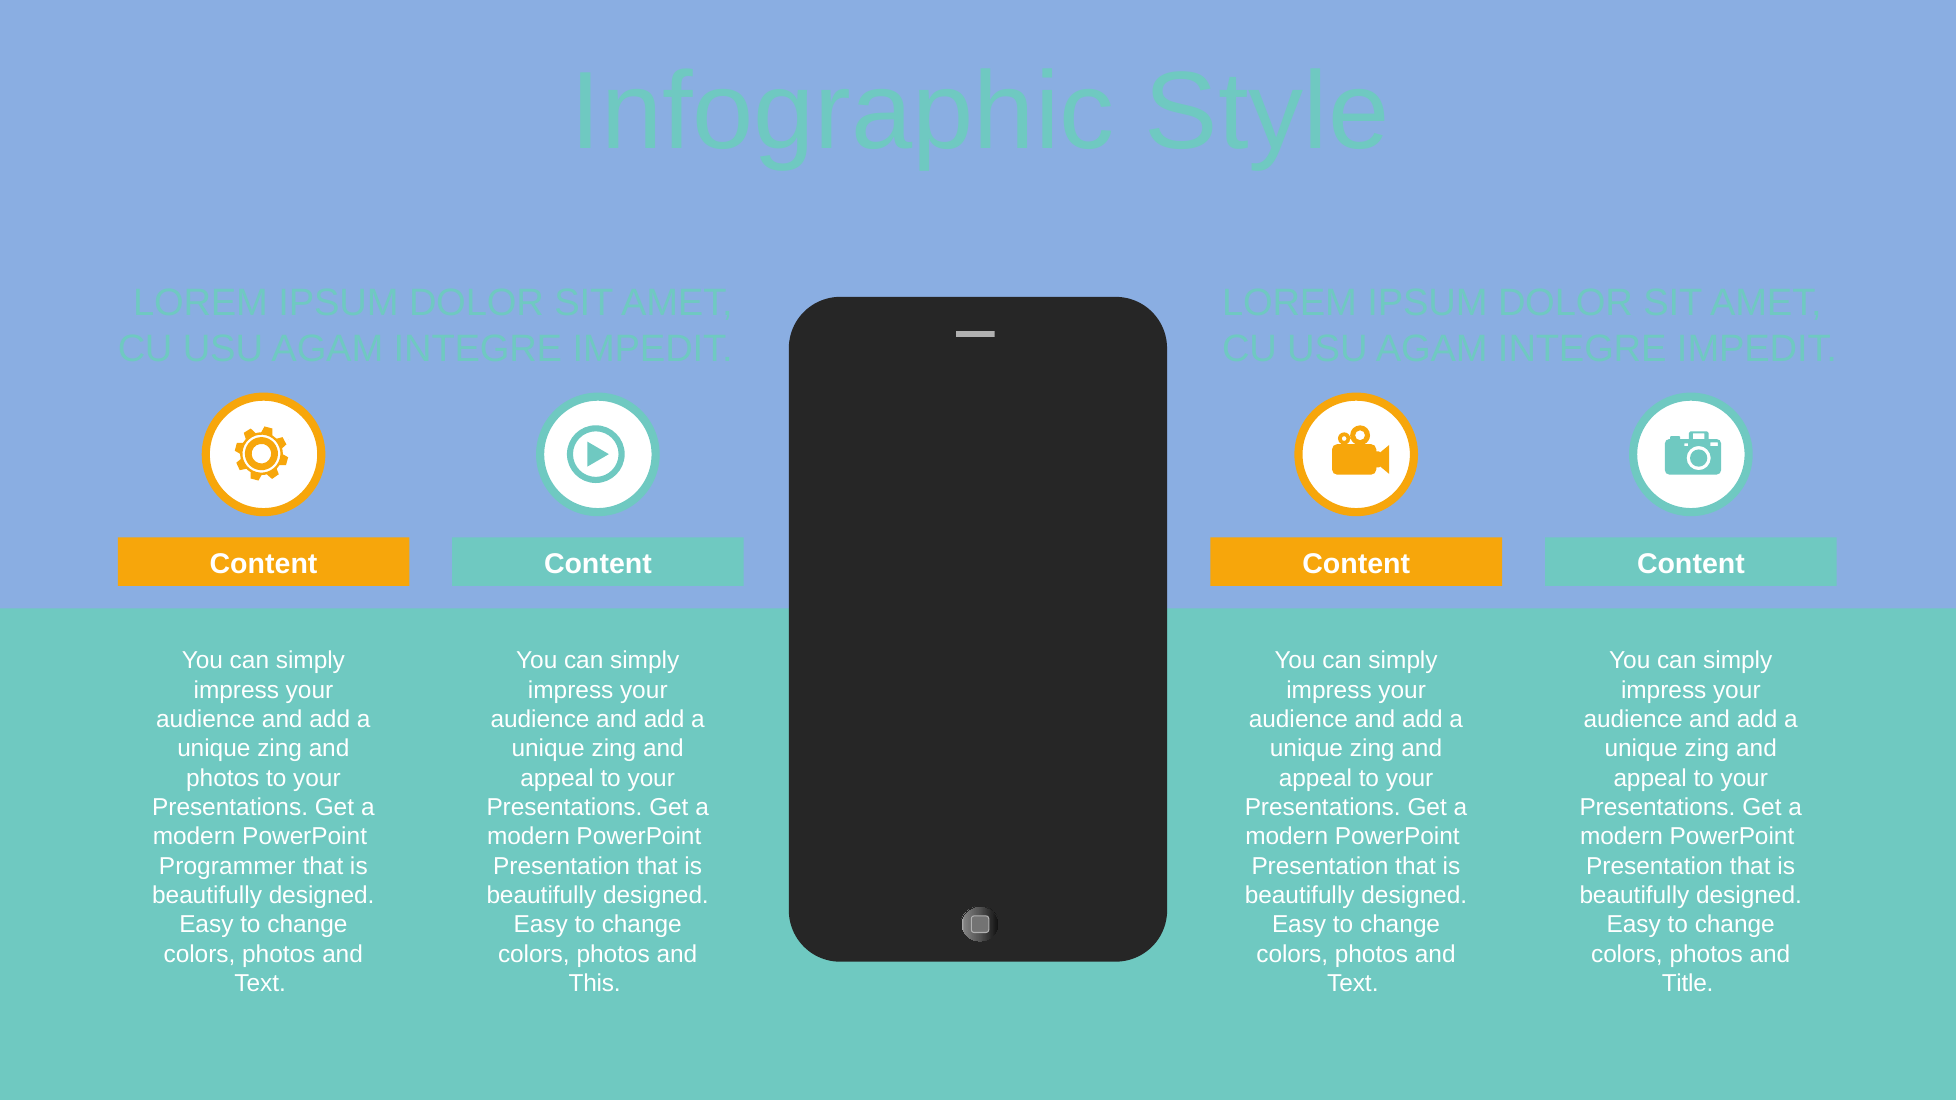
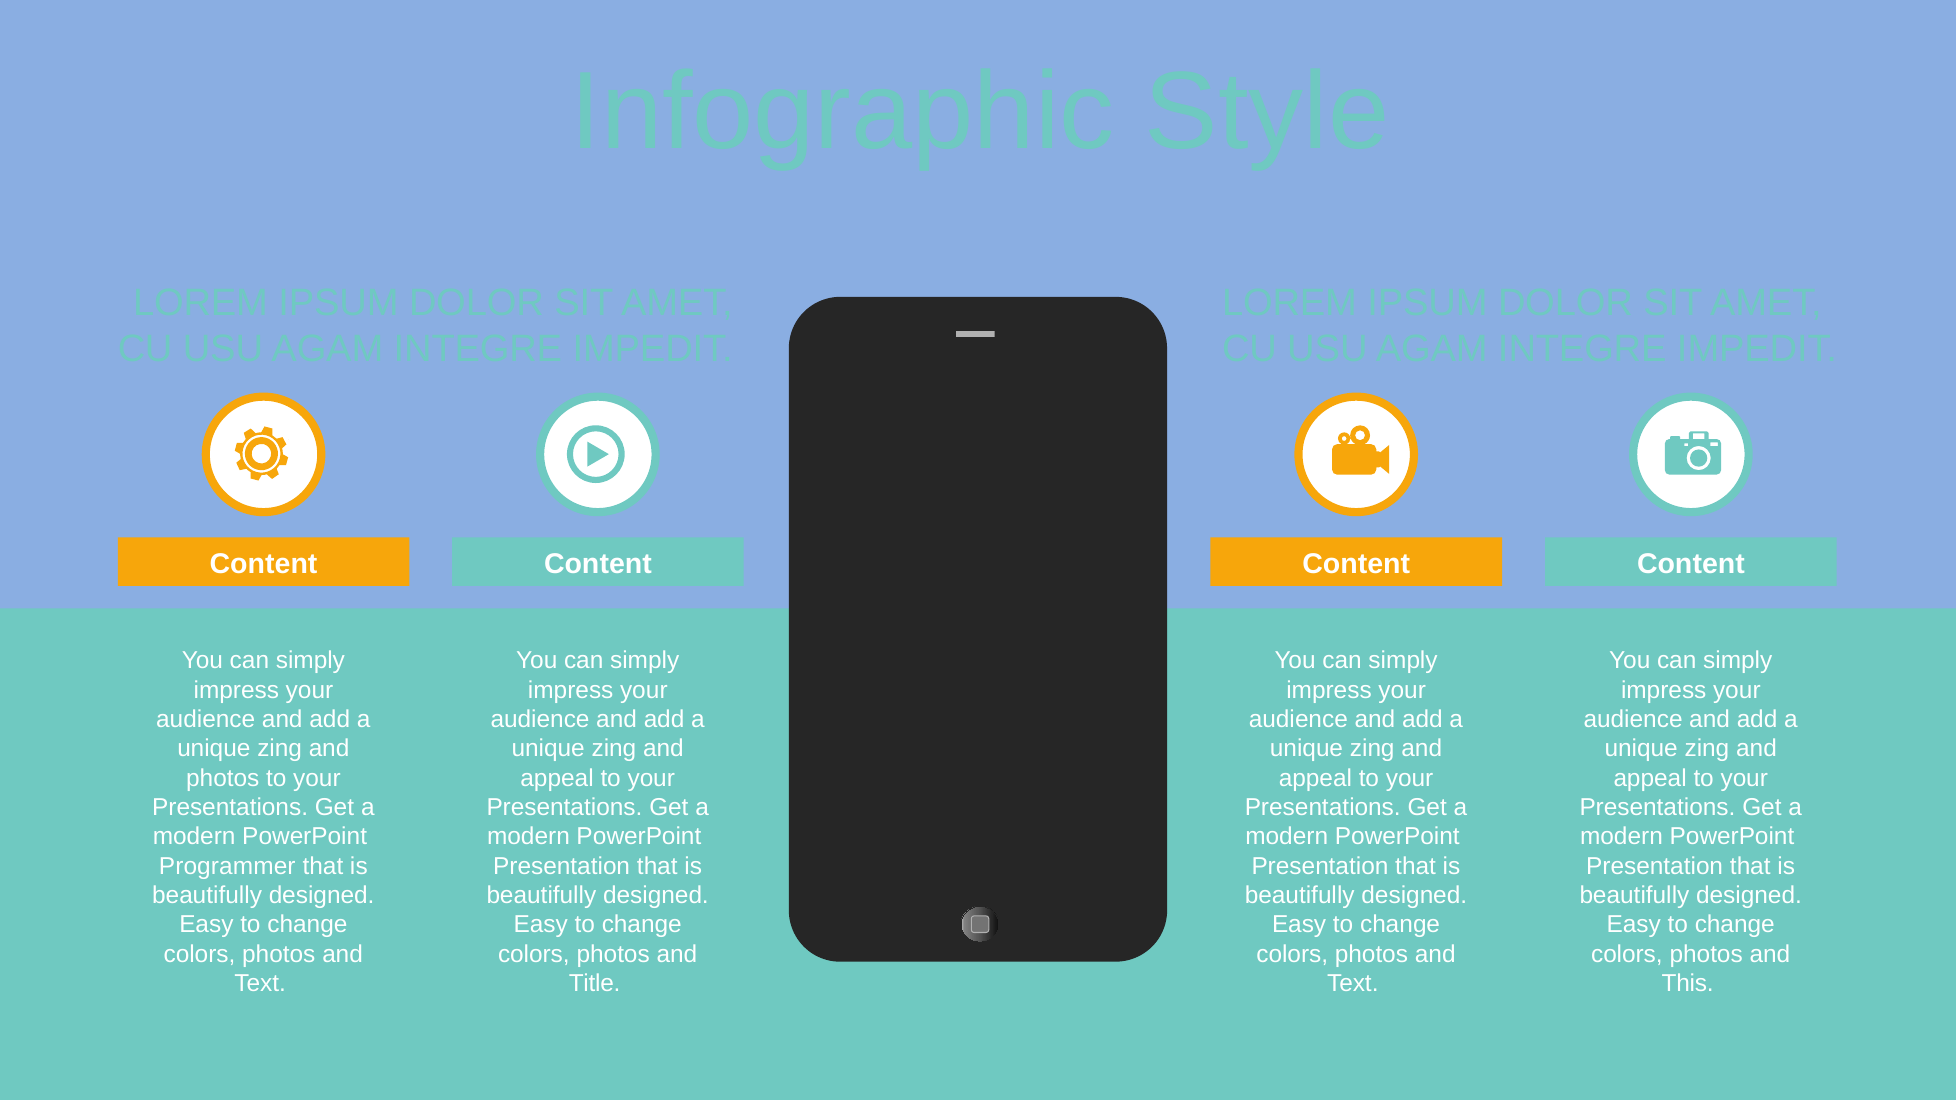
This: This -> Title
Title: Title -> This
